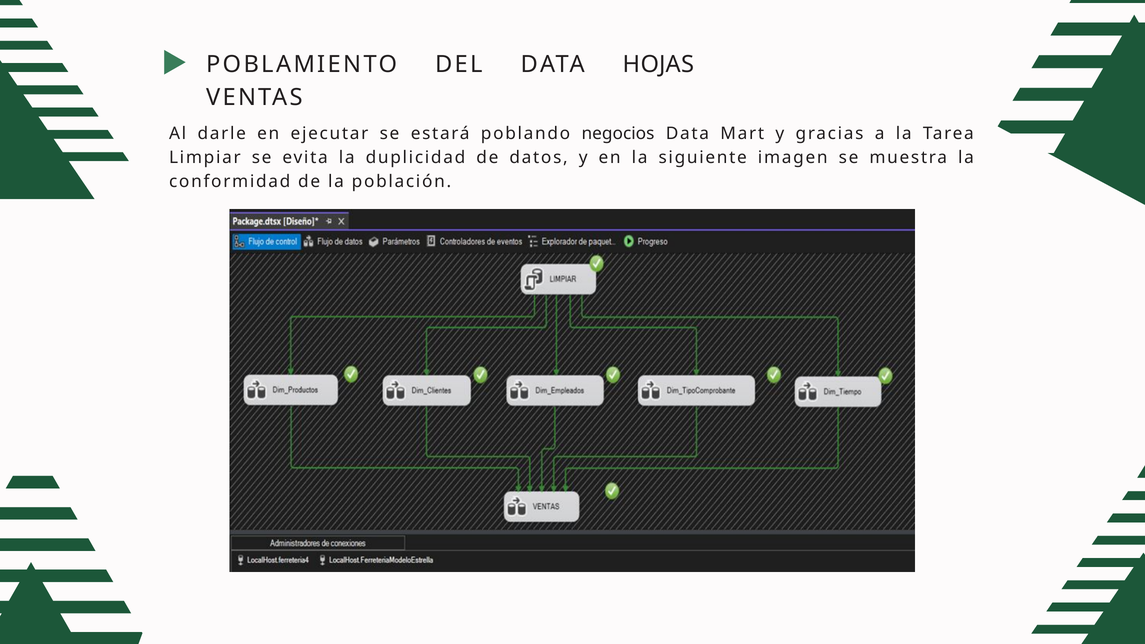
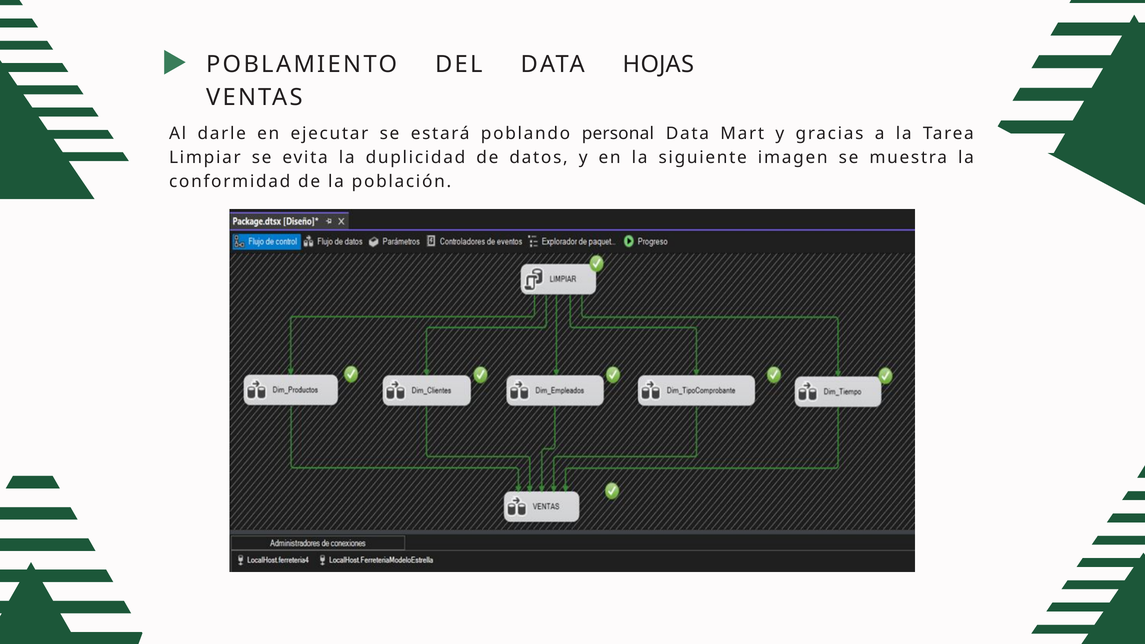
negocios: negocios -> personal
